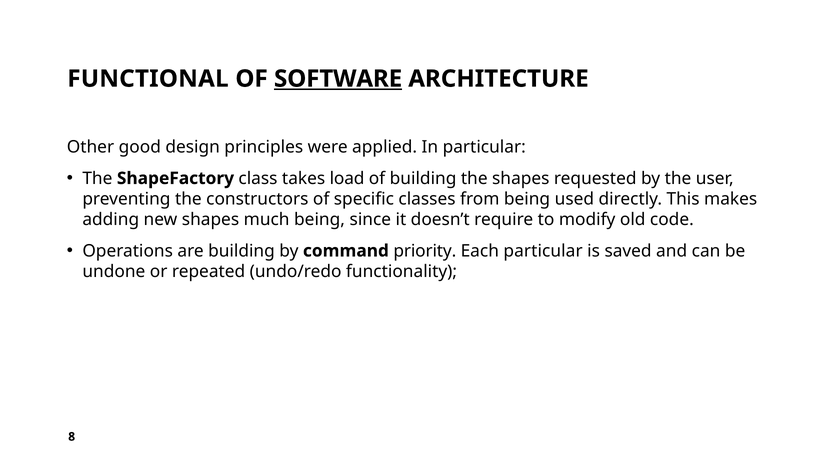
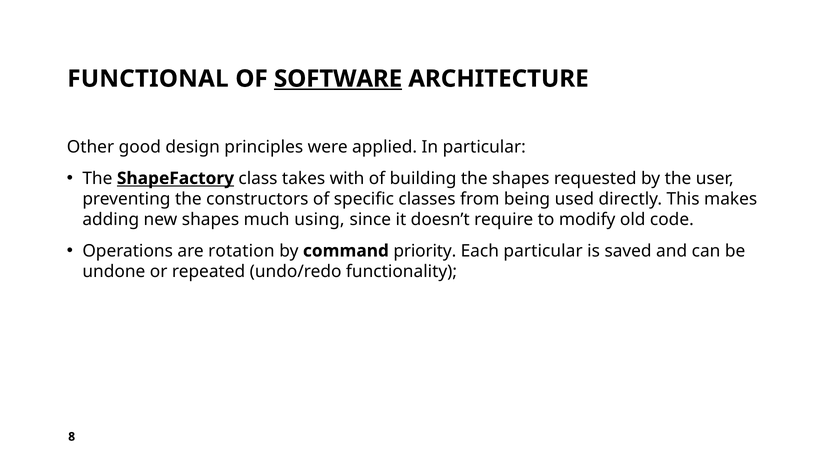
ShapeFactory underline: none -> present
load: load -> with
much being: being -> using
are building: building -> rotation
